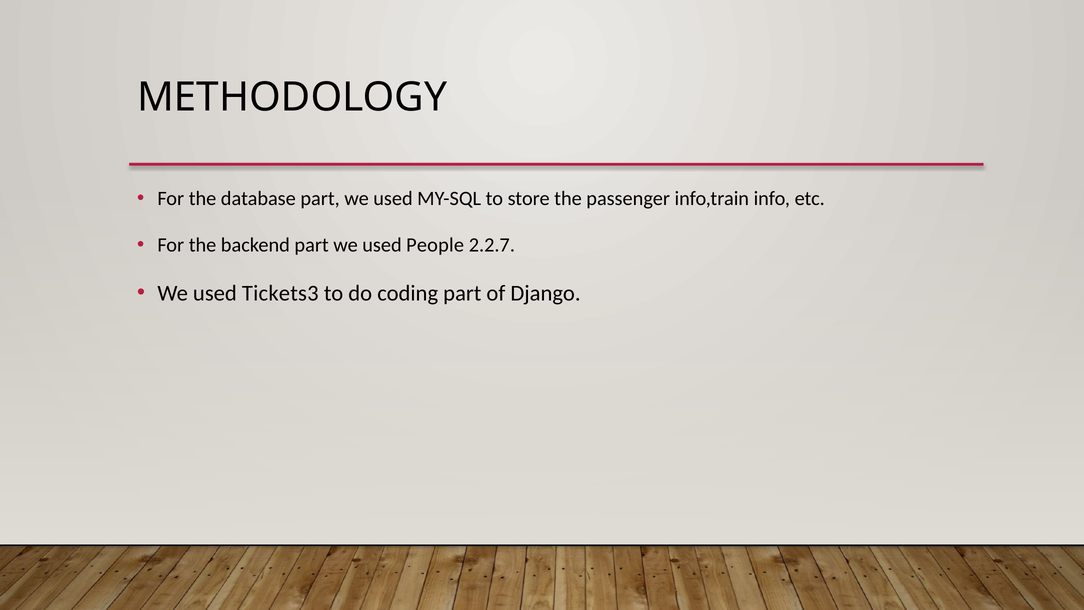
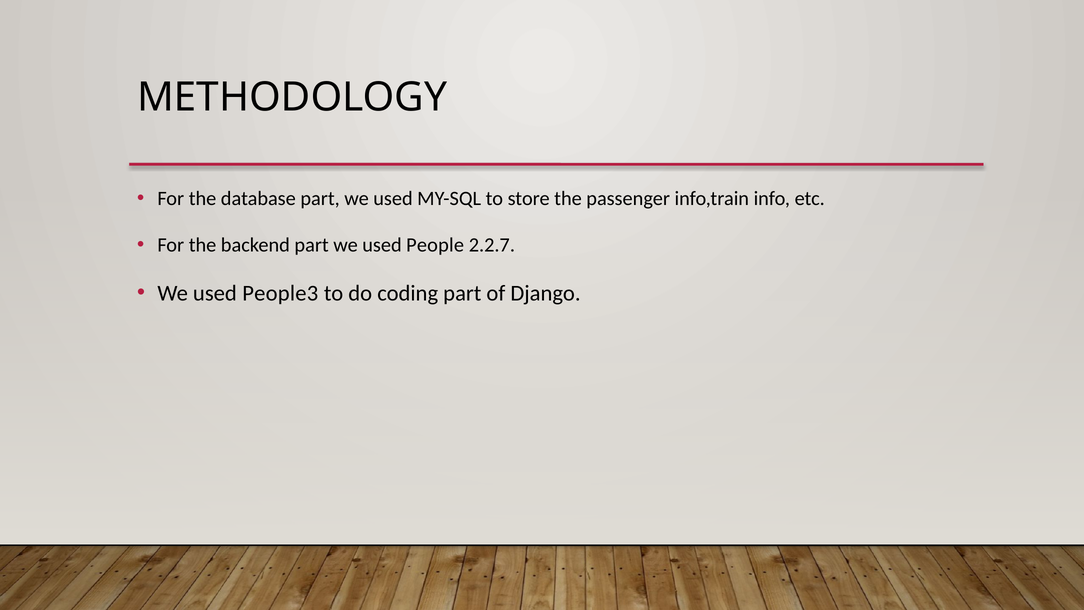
Tickets3: Tickets3 -> People3
